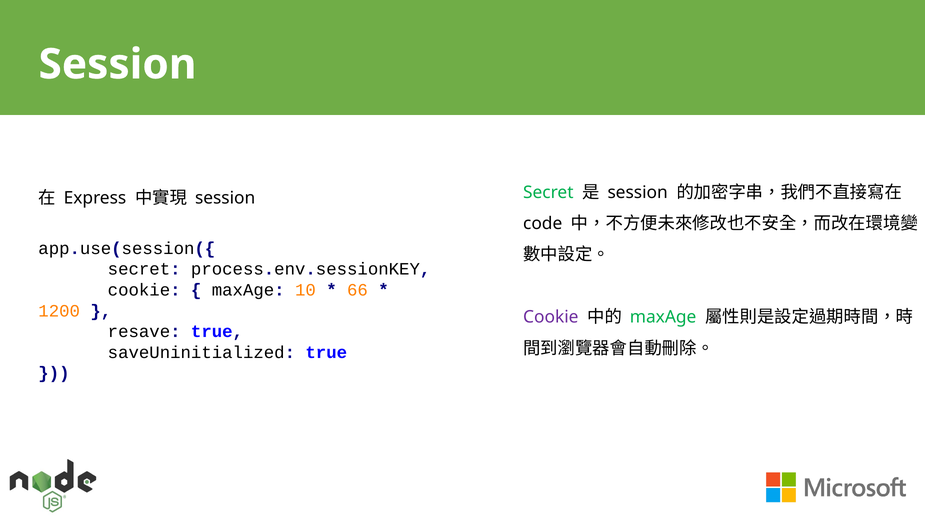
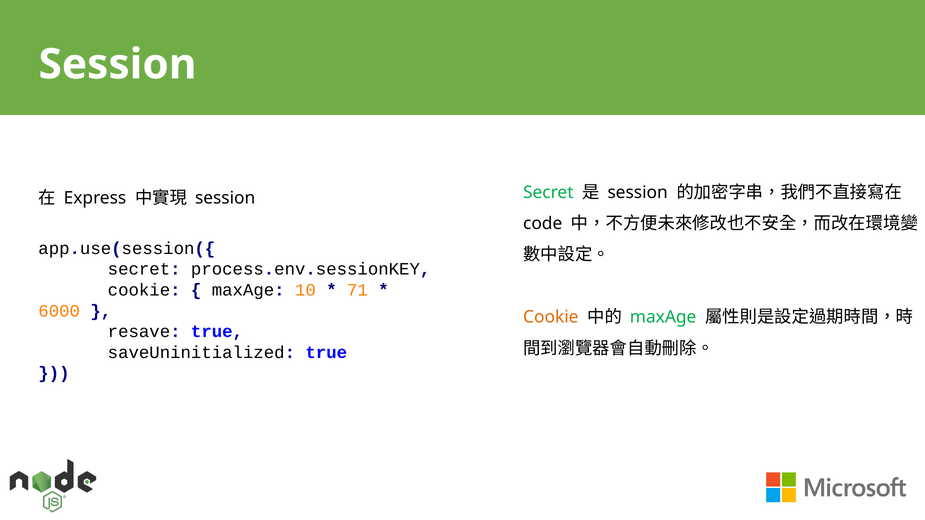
66: 66 -> 71
1200: 1200 -> 6000
Cookie at (551, 317) colour: purple -> orange
